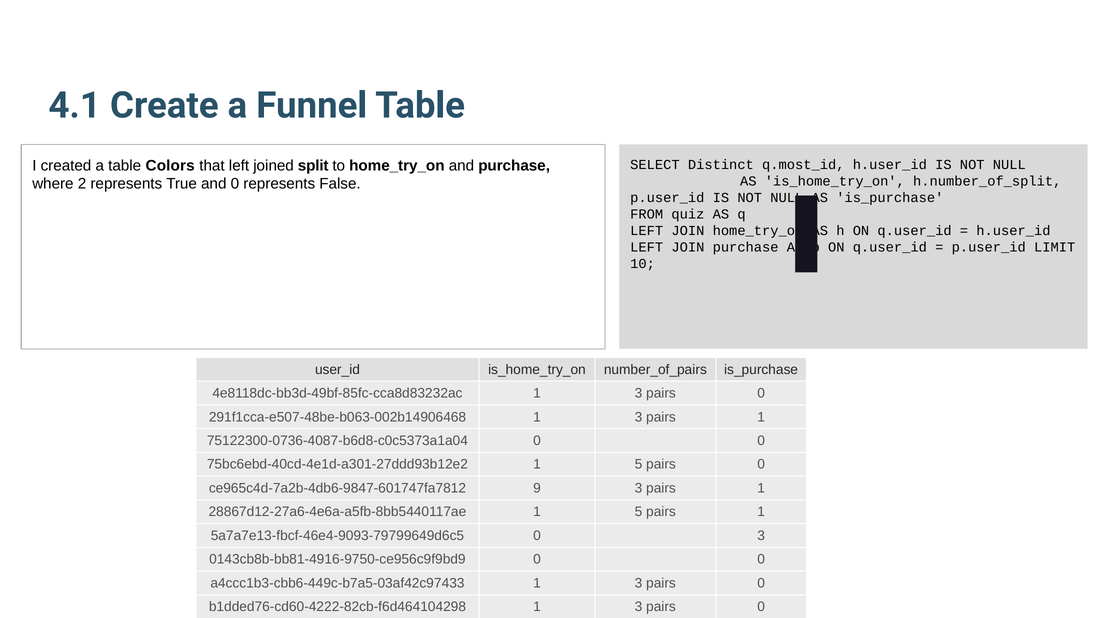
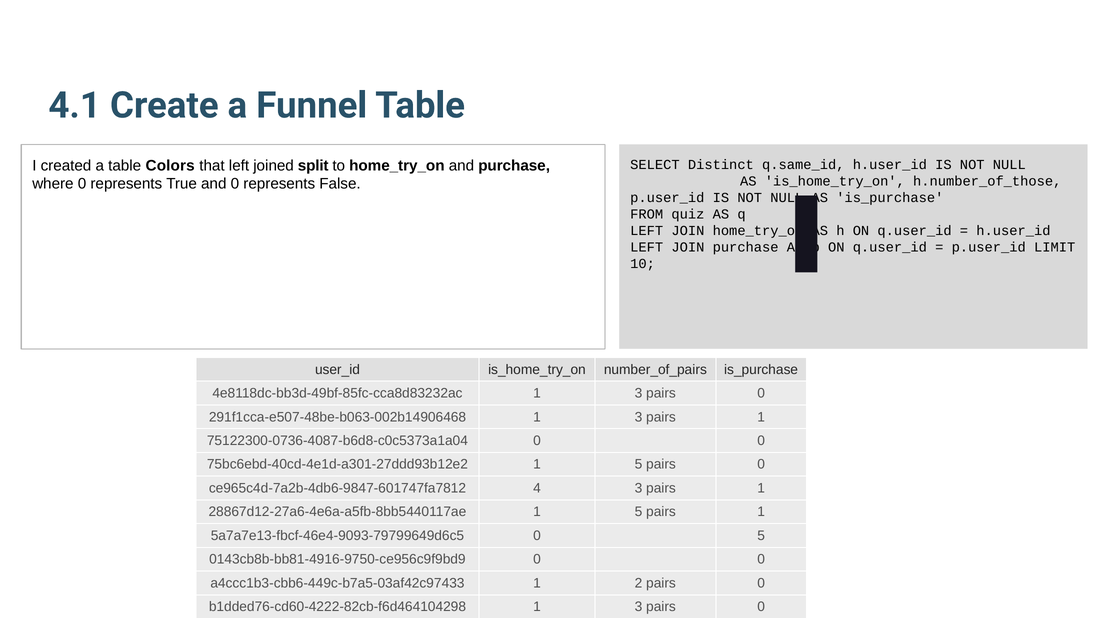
q.most_id: q.most_id -> q.same_id
h.number_of_split: h.number_of_split -> h.number_of_those
where 2: 2 -> 0
9: 9 -> 4
0 3: 3 -> 5
a4ccc1b3-cbb6-449c-b7a5-03af42c97433 1 3: 3 -> 2
